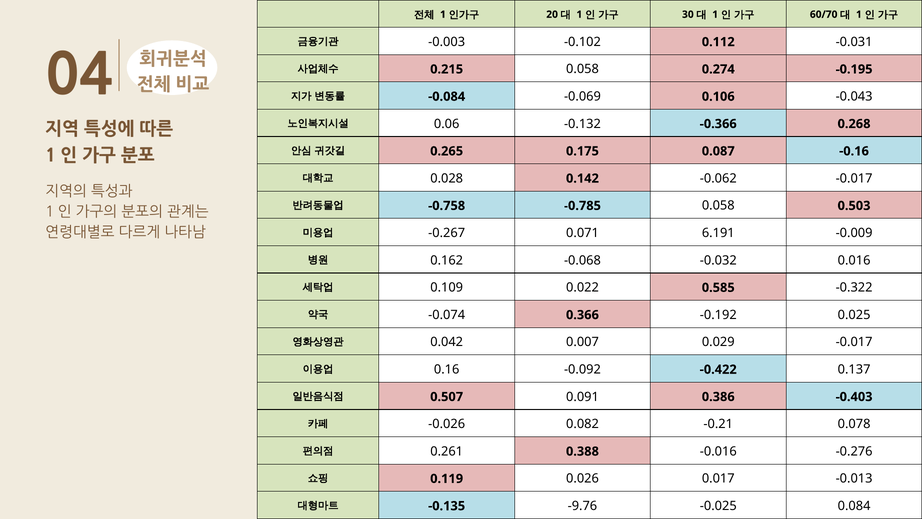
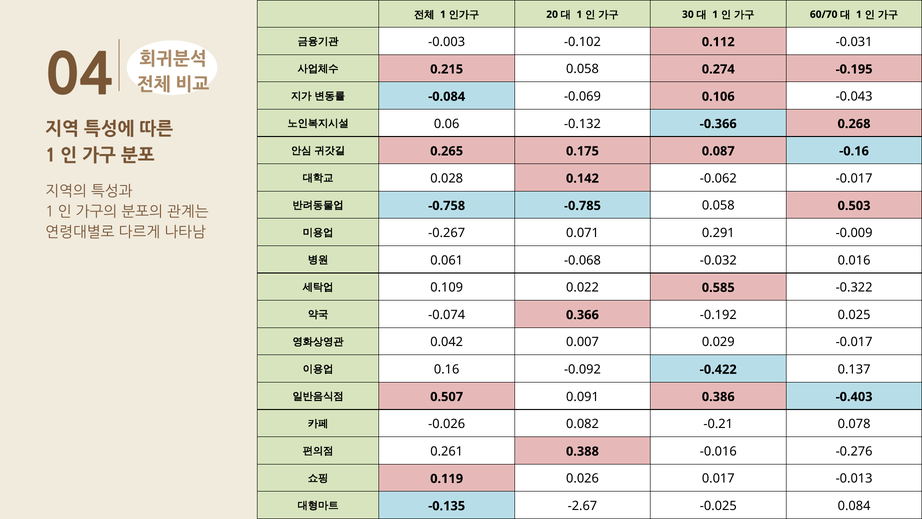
6.191: 6.191 -> 0.291
0.162: 0.162 -> 0.061
-9.76: -9.76 -> -2.67
